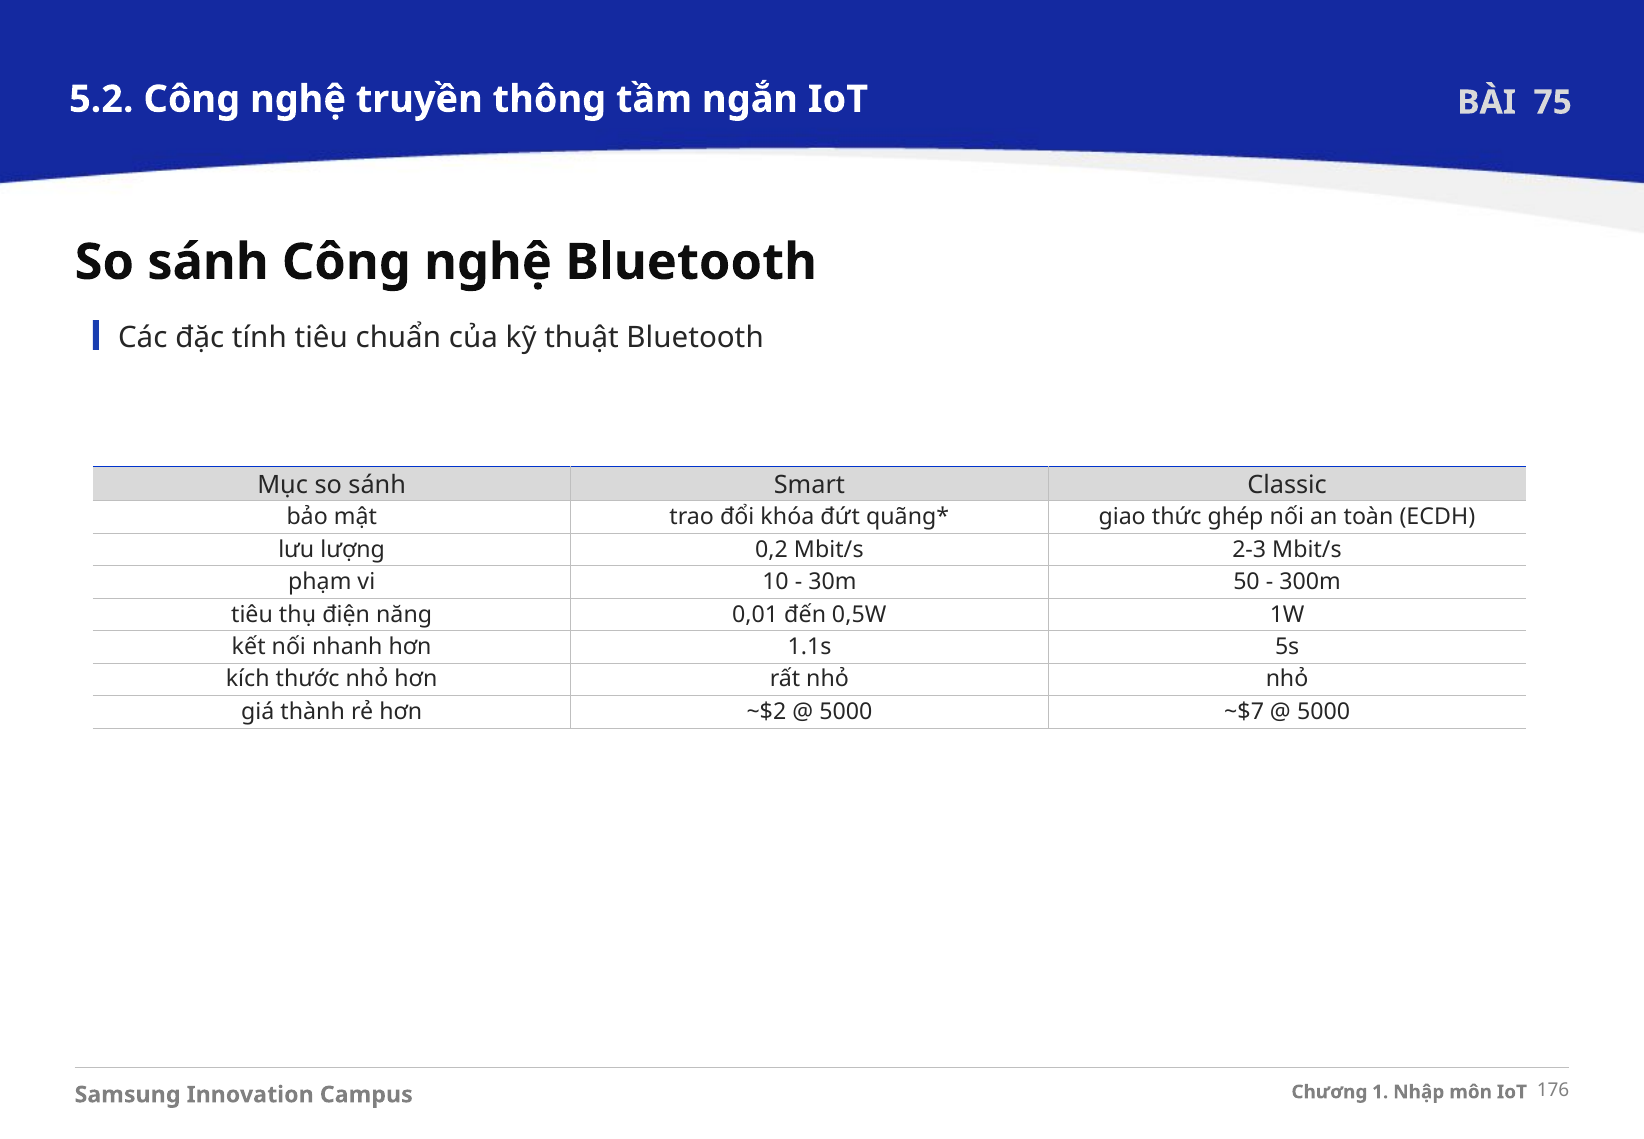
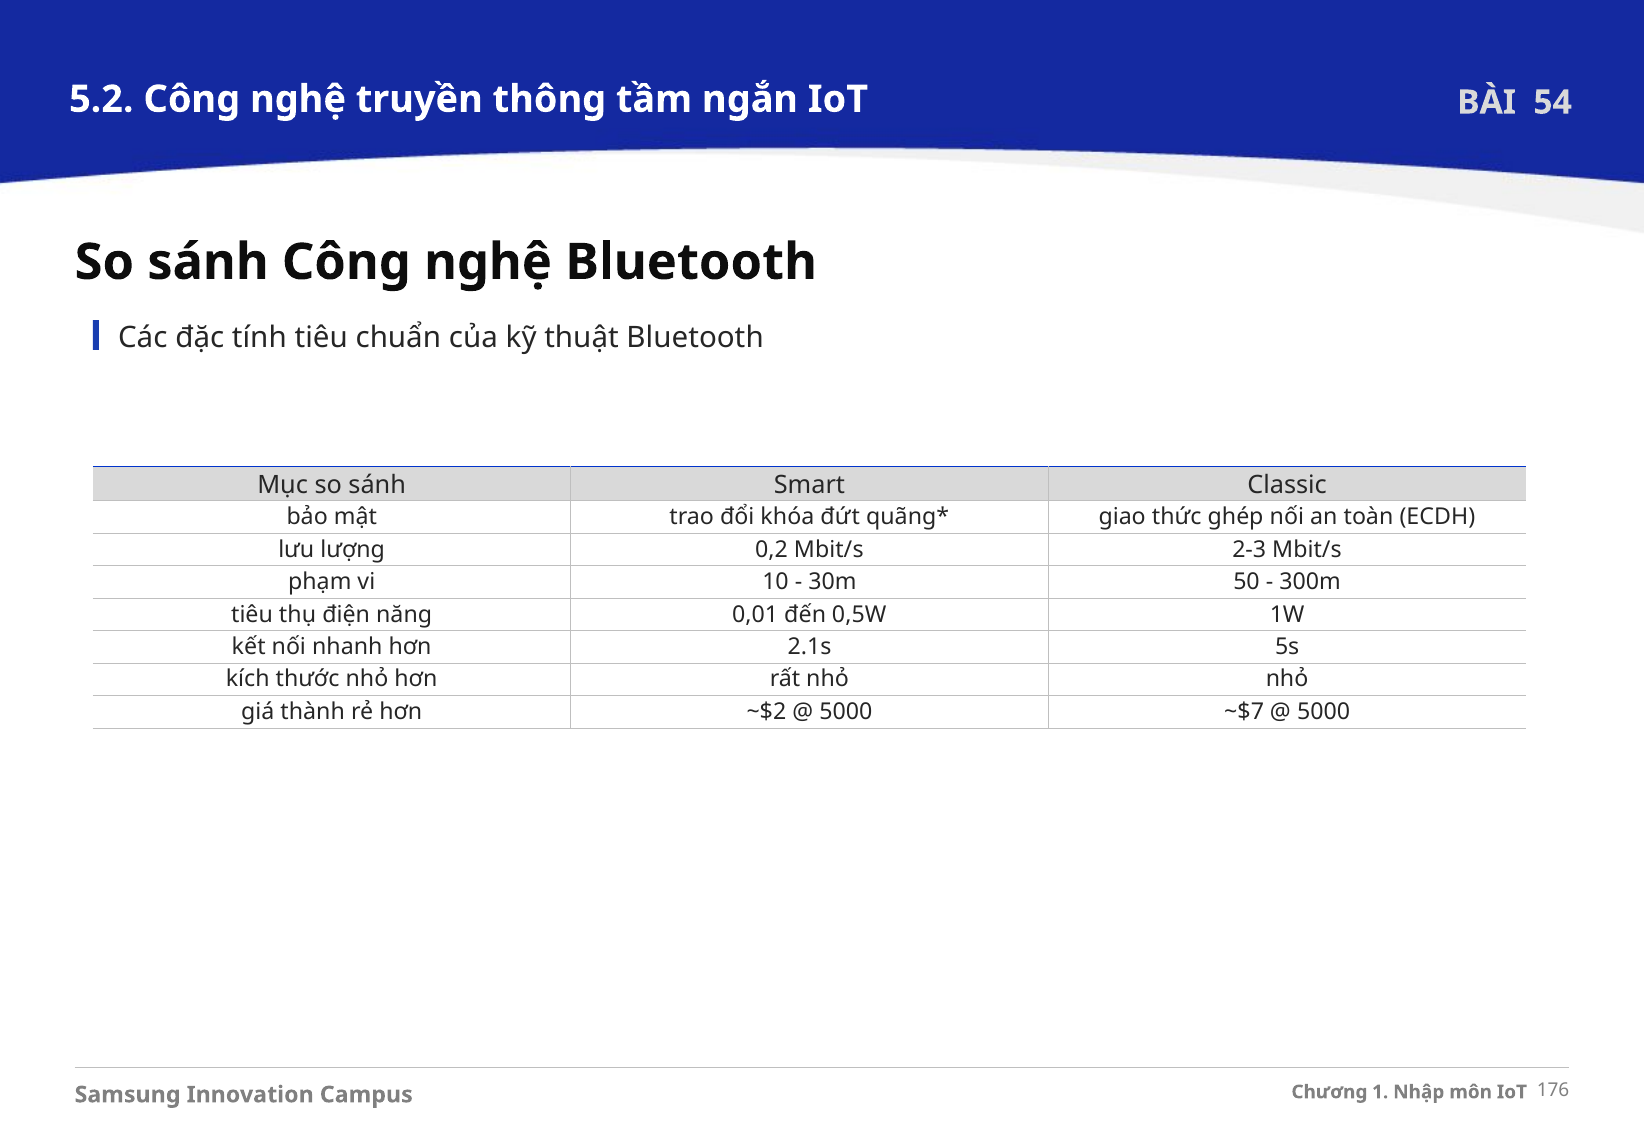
75: 75 -> 54
1.1s: 1.1s -> 2.1s
